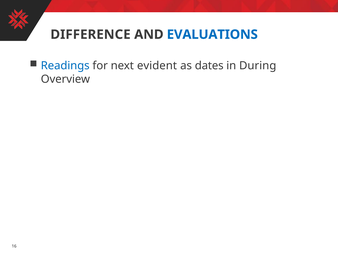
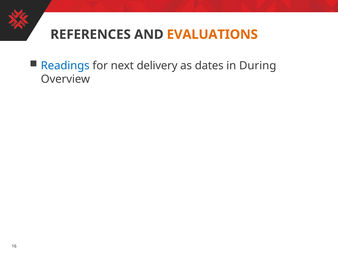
DIFFERENCE: DIFFERENCE -> REFERENCES
EVALUATIONS colour: blue -> orange
evident: evident -> delivery
